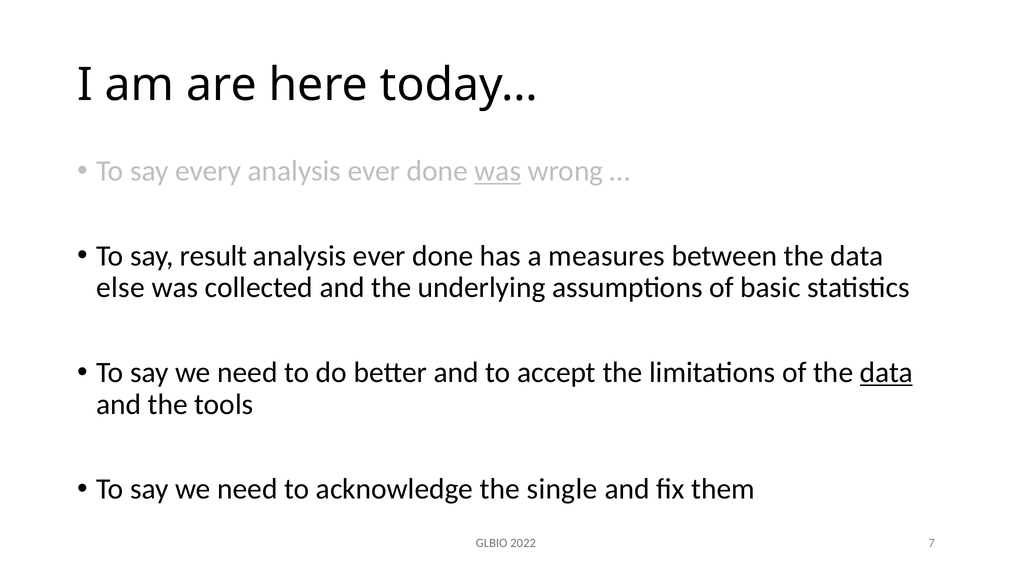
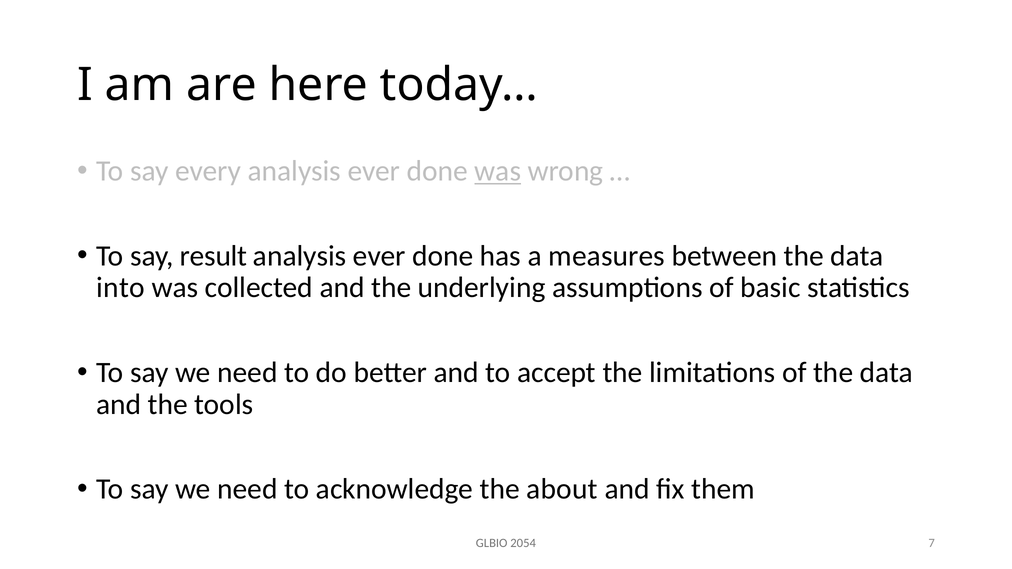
else: else -> into
data at (886, 373) underline: present -> none
single: single -> about
2022: 2022 -> 2054
